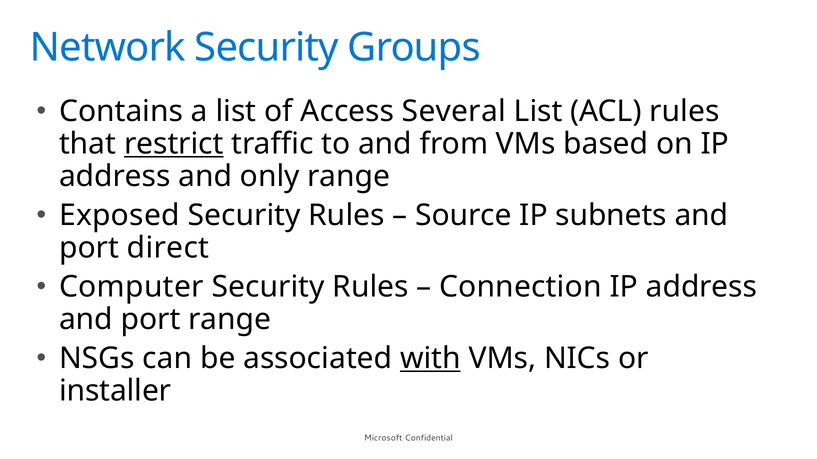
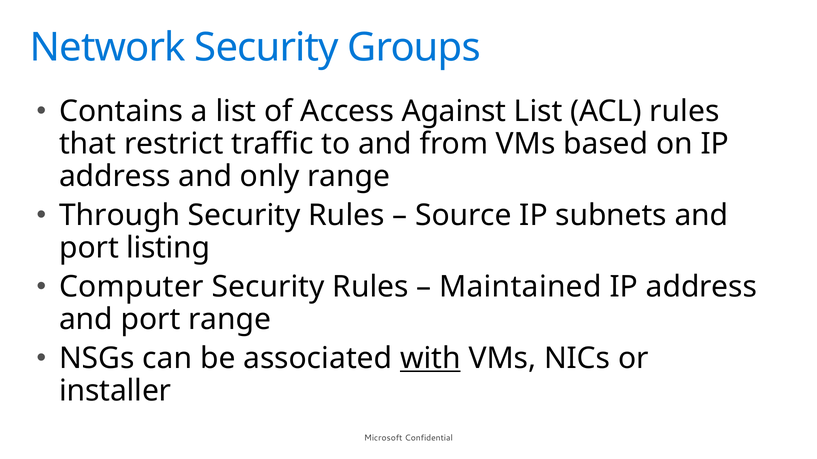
Several: Several -> Against
restrict underline: present -> none
Exposed: Exposed -> Through
direct: direct -> listing
Connection: Connection -> Maintained
